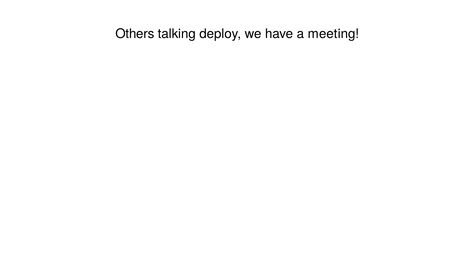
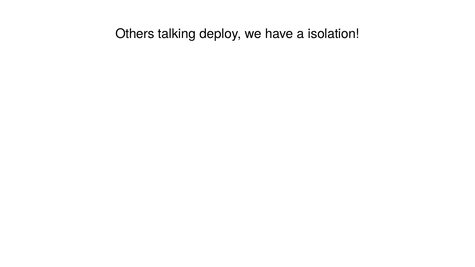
meeting: meeting -> isolation
